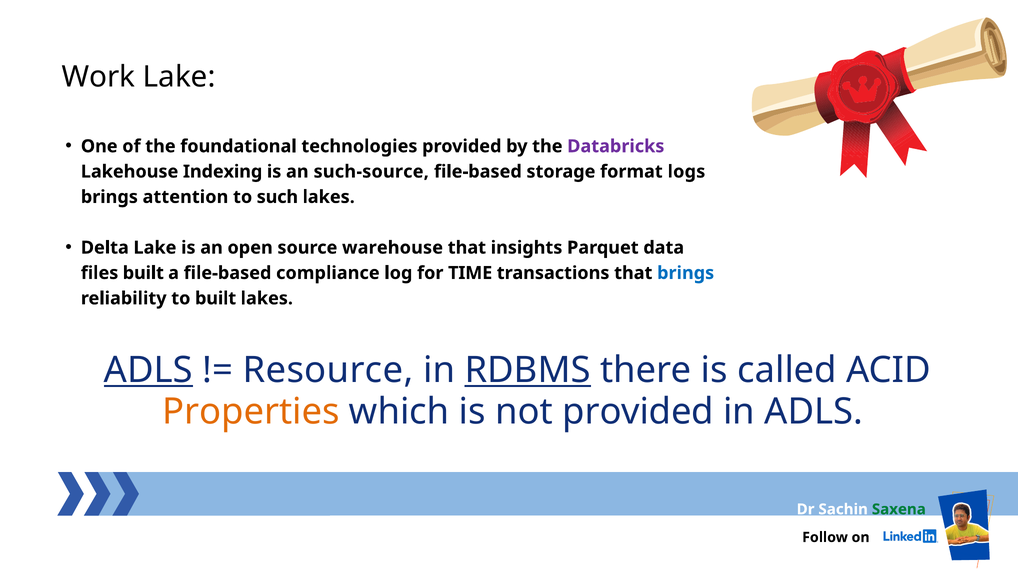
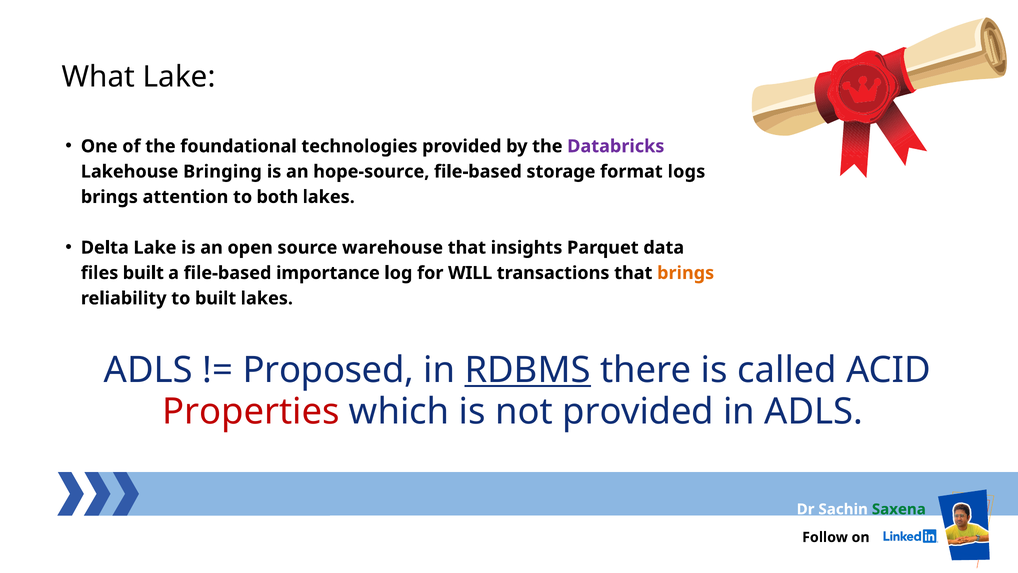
Work: Work -> What
Indexing: Indexing -> Bringing
such-source: such-source -> hope-source
such: such -> both
compliance: compliance -> importance
TIME: TIME -> WILL
brings at (686, 273) colour: blue -> orange
ADLS at (148, 370) underline: present -> none
Resource: Resource -> Proposed
Properties colour: orange -> red
